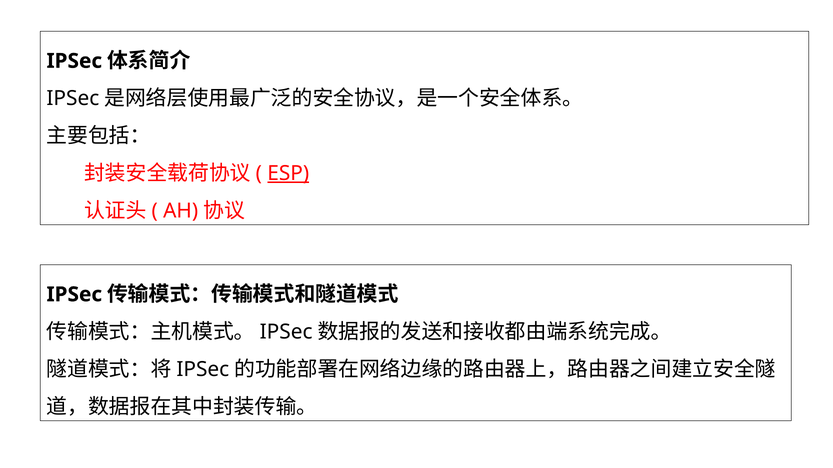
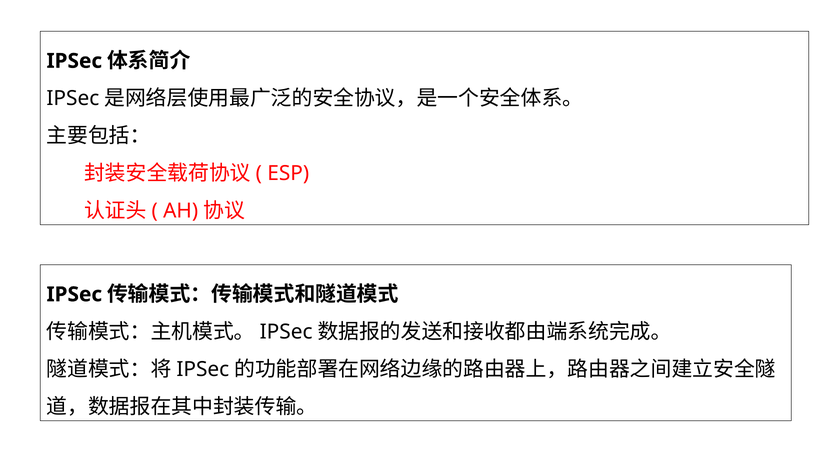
ESP underline: present -> none
